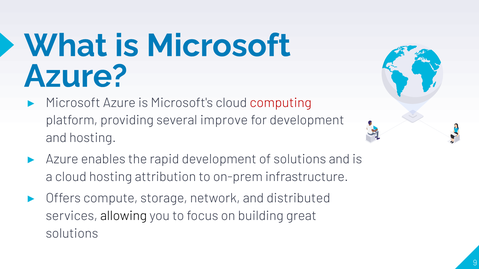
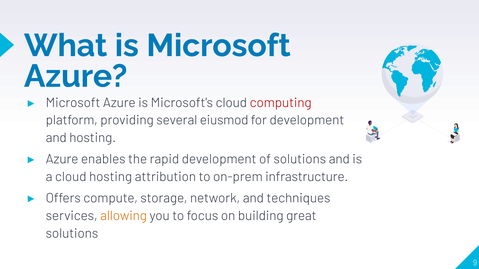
improve: improve -> eiusmod
distributed: distributed -> techniques
allowing colour: black -> orange
